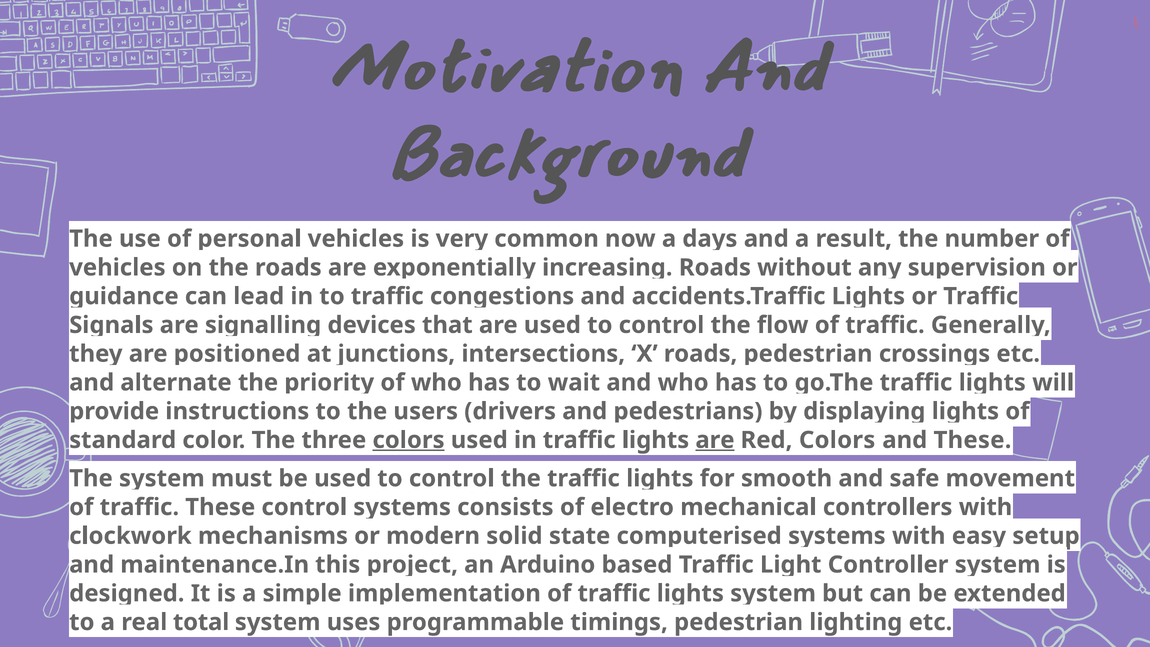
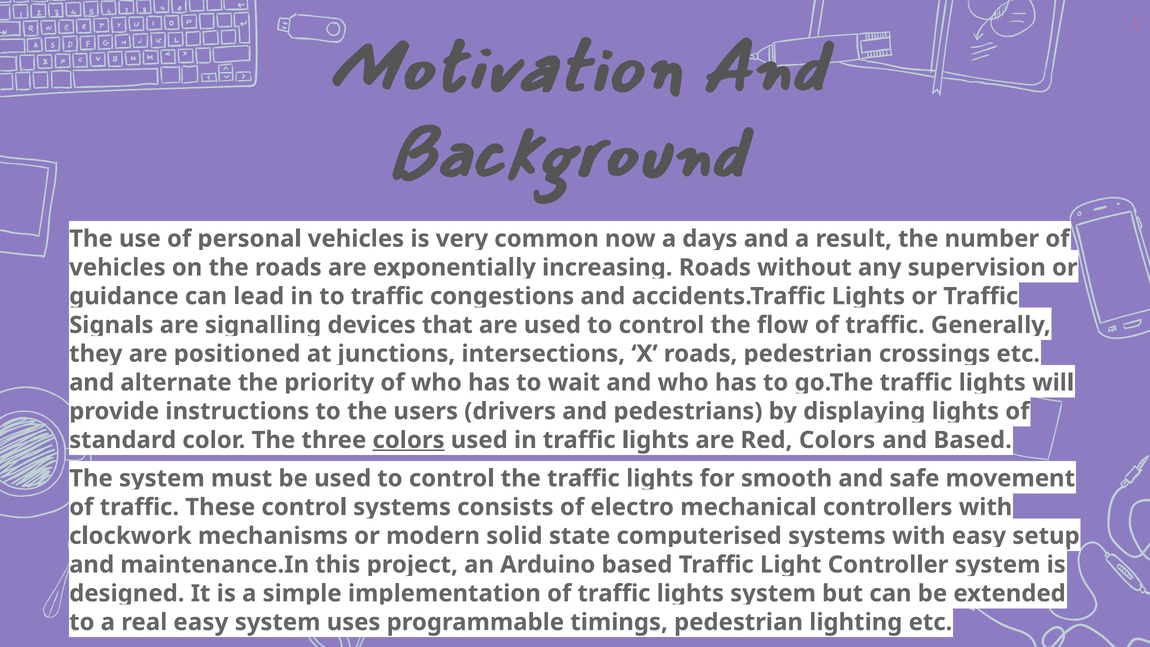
are at (715, 440) underline: present -> none
and These: These -> Based
real total: total -> easy
